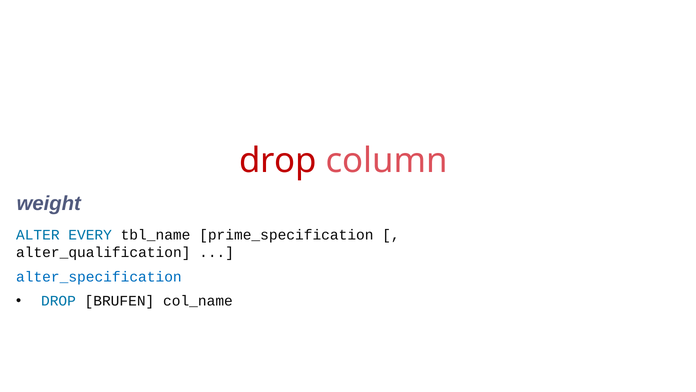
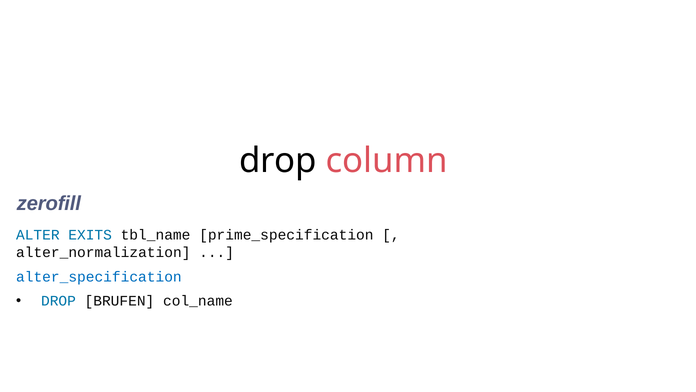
drop at (278, 161) colour: red -> black
weight: weight -> zerofill
EVERY: EVERY -> EXITS
alter_qualification: alter_qualification -> alter_normalization
